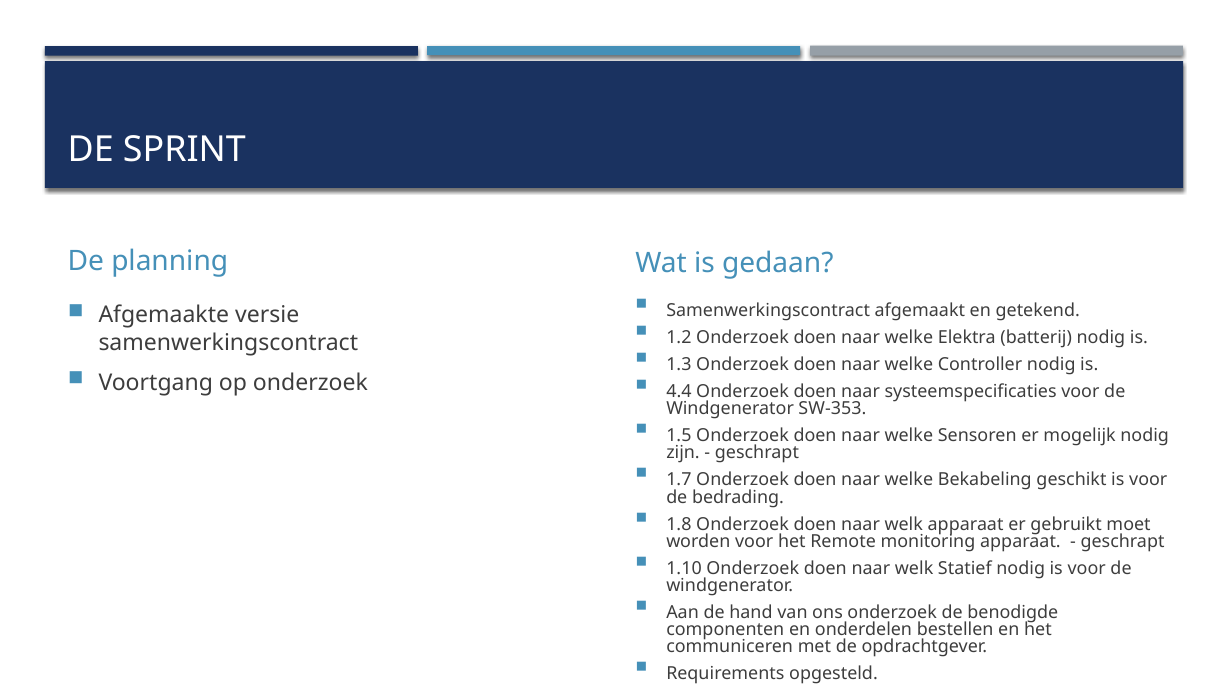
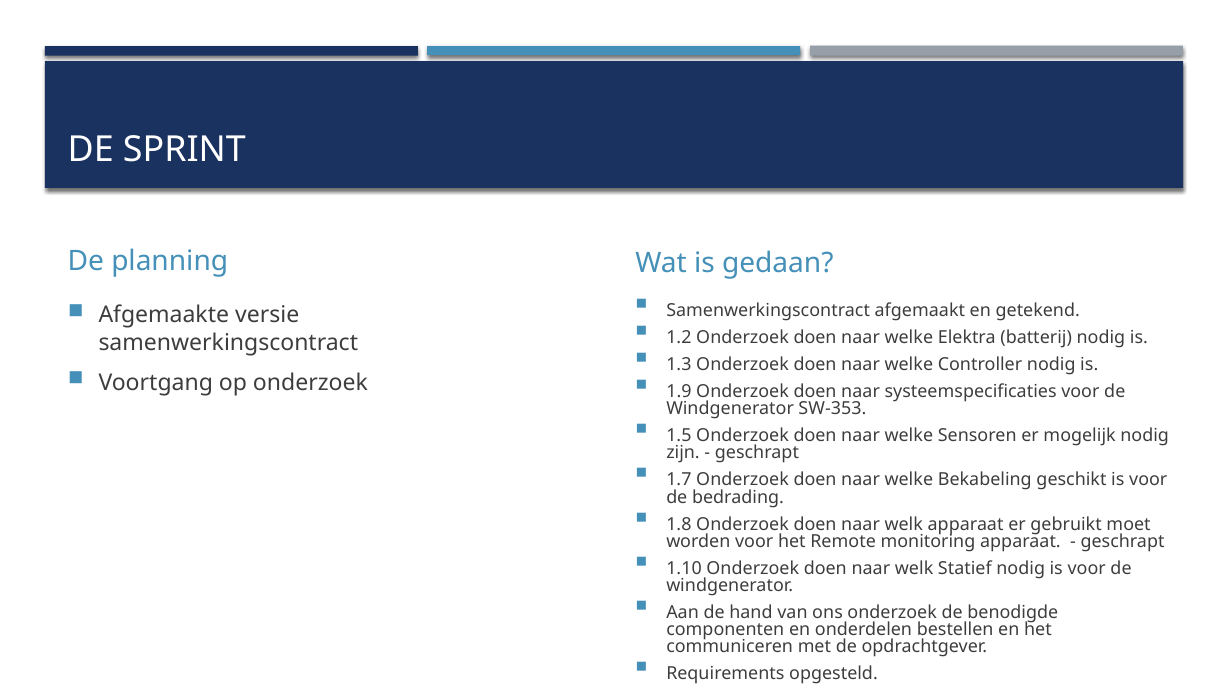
4.4: 4.4 -> 1.9
